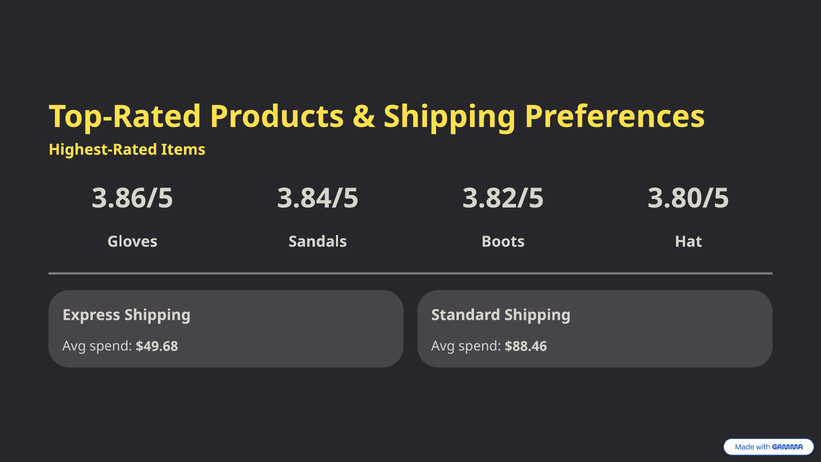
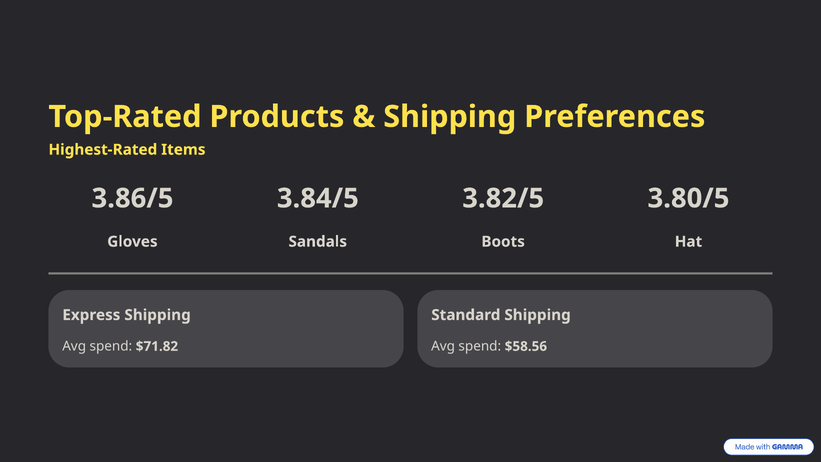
$49.68: $49.68 -> $71.82
$88.46: $88.46 -> $58.56
